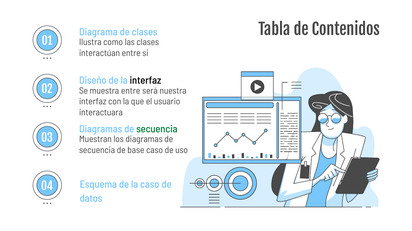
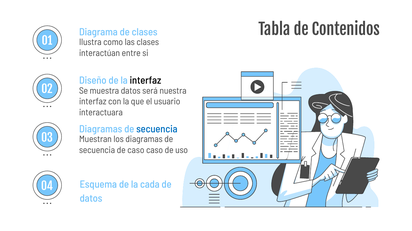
muestra entre: entre -> datos
secuencia at (157, 129) colour: green -> blue
de base: base -> caso
la caso: caso -> cada
